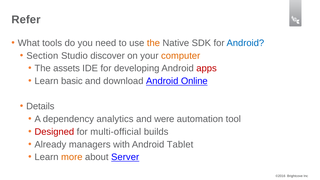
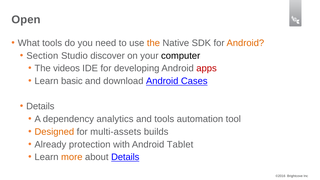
Refer: Refer -> Open
Android at (245, 43) colour: blue -> orange
computer colour: orange -> black
assets: assets -> videos
Online: Online -> Cases
and were: were -> tools
Designed colour: red -> orange
multi-official: multi-official -> multi-assets
managers: managers -> protection
about Server: Server -> Details
